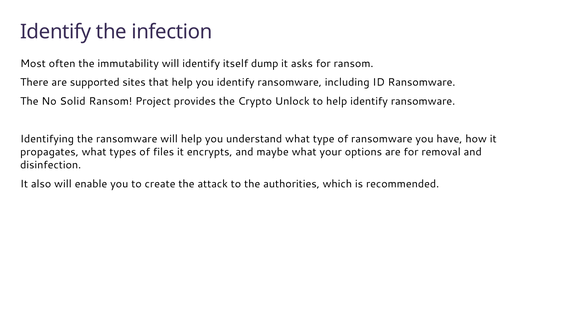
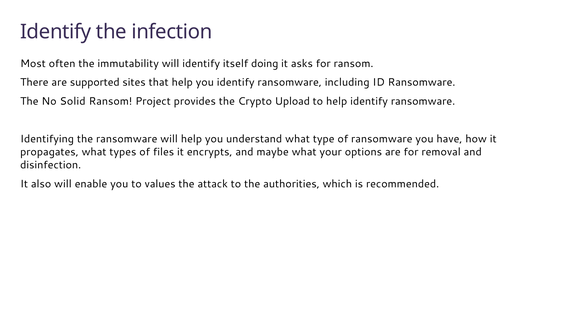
dump: dump -> doing
Unlock: Unlock -> Upload
create: create -> values
